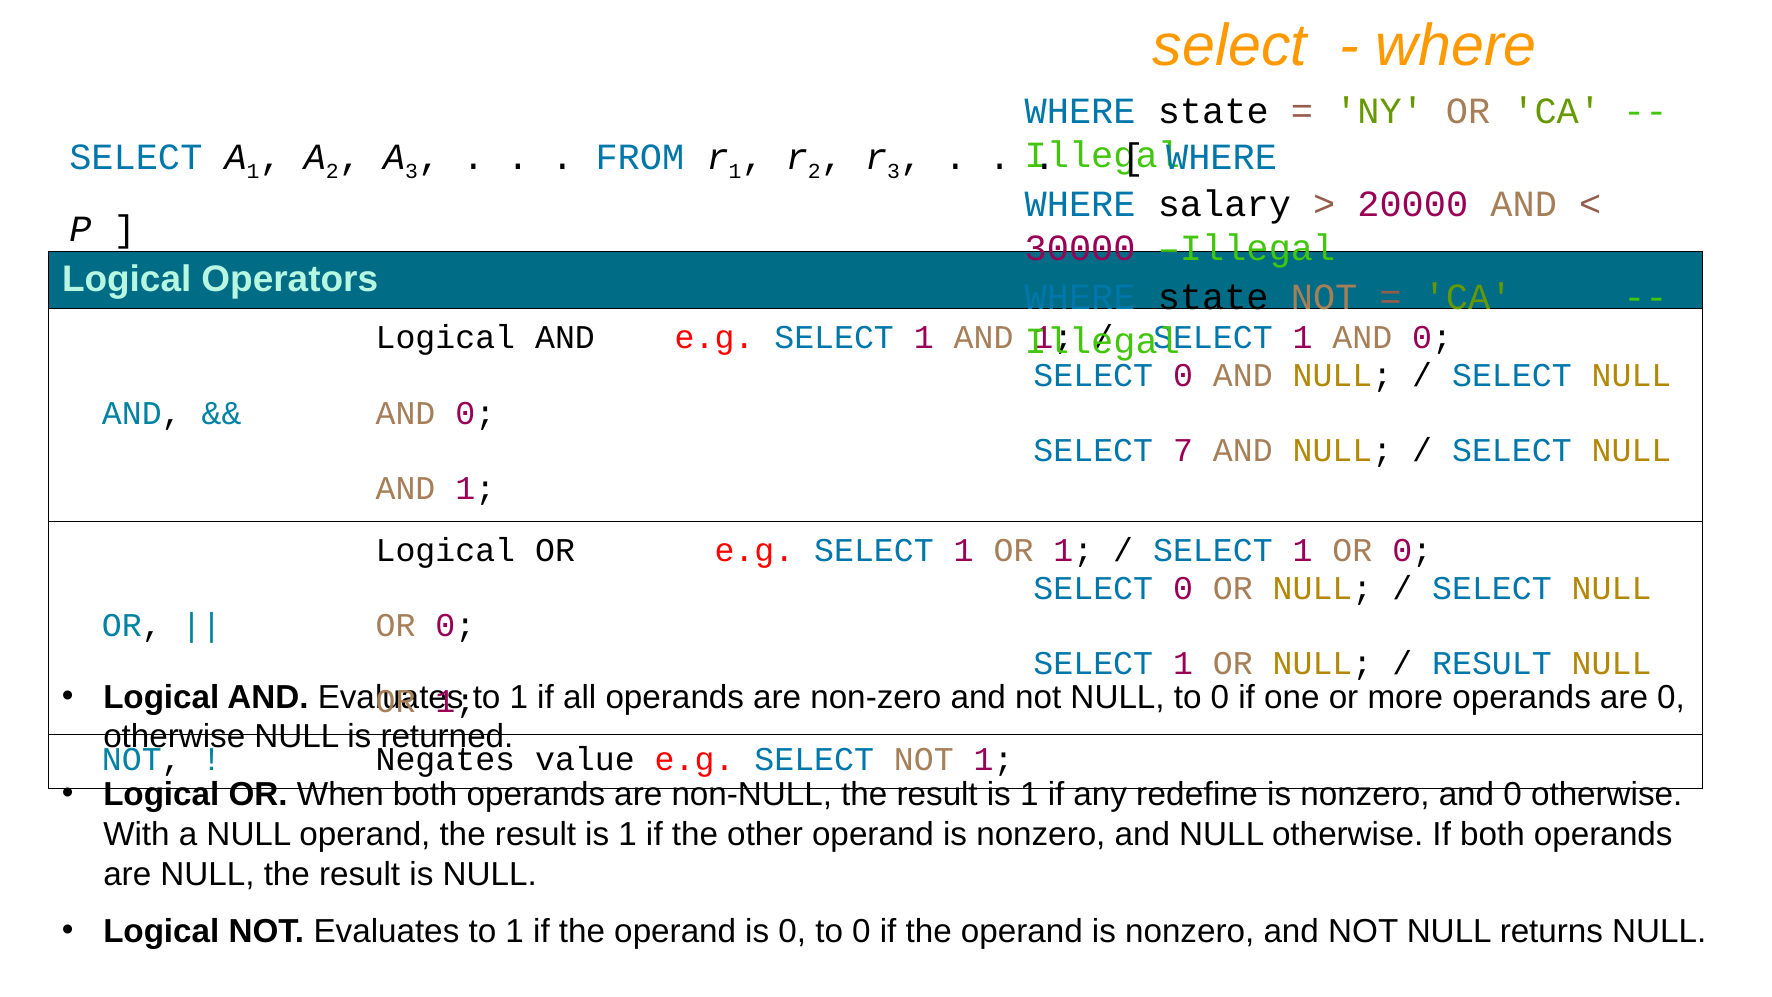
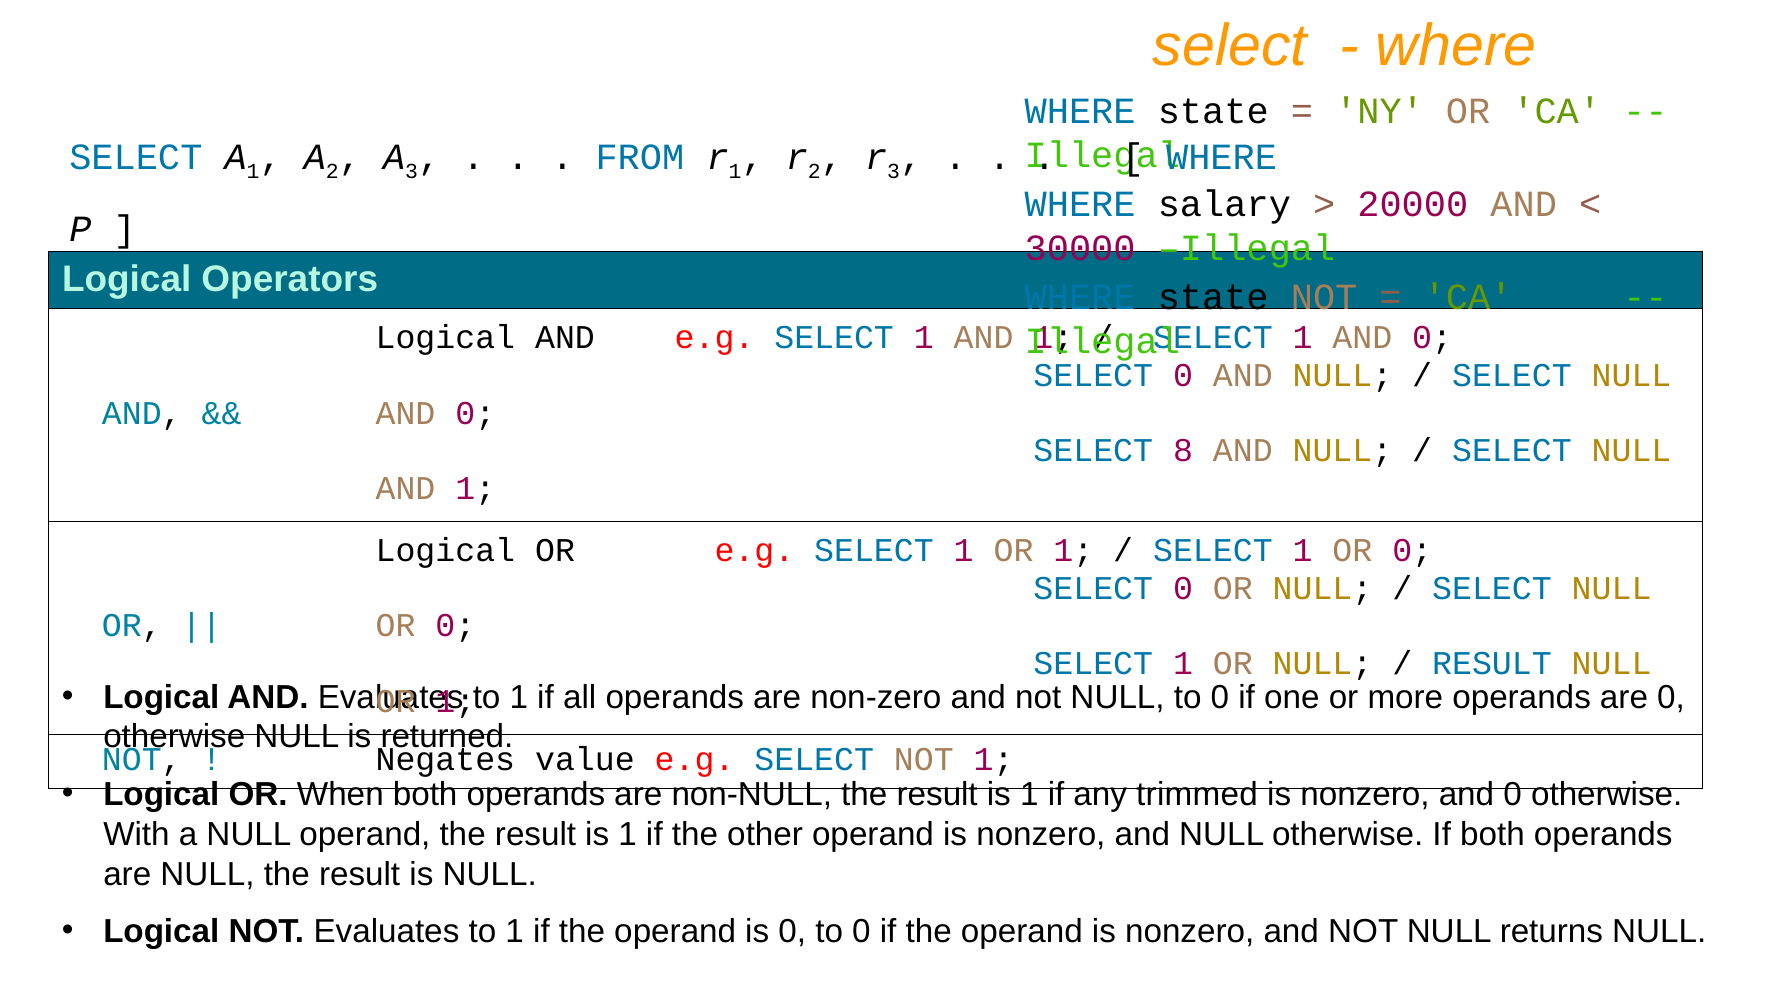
7: 7 -> 8
redefine: redefine -> trimmed
